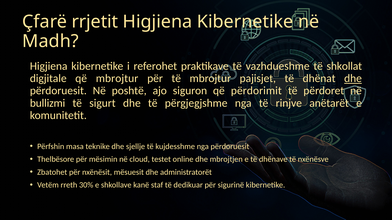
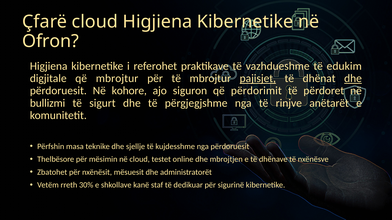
Çfarë rrjetit: rrjetit -> cloud
Madh: Madh -> Ofron
shkollat: shkollat -> edukim
pajisjet underline: none -> present
poshtë: poshtë -> kohore
